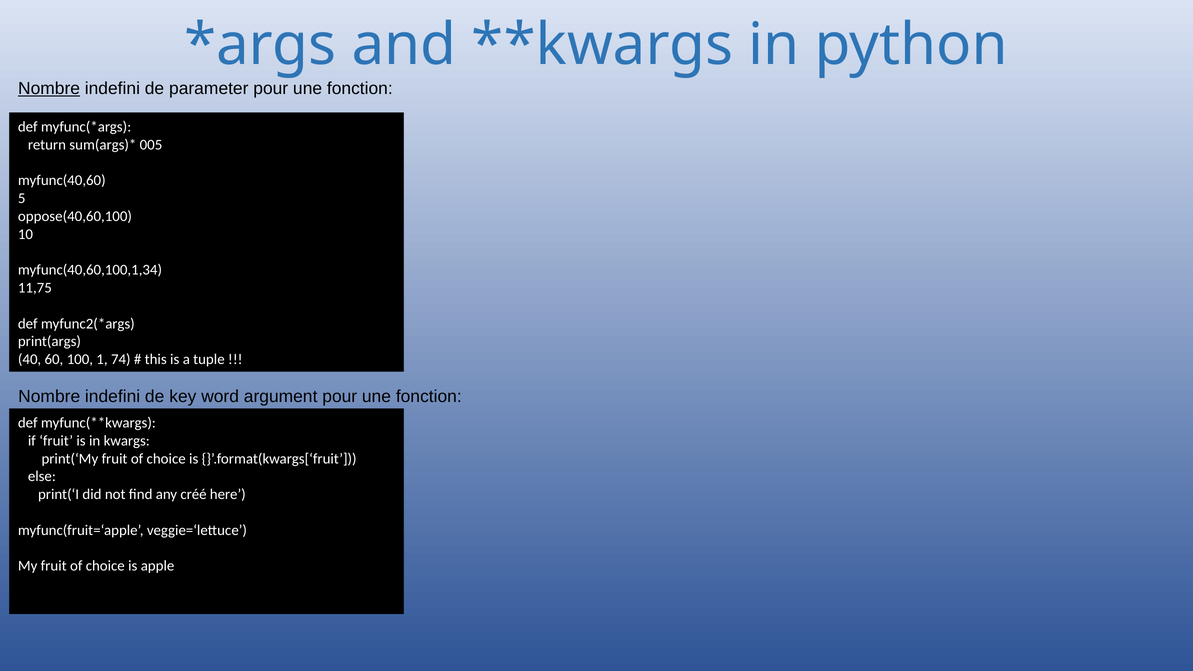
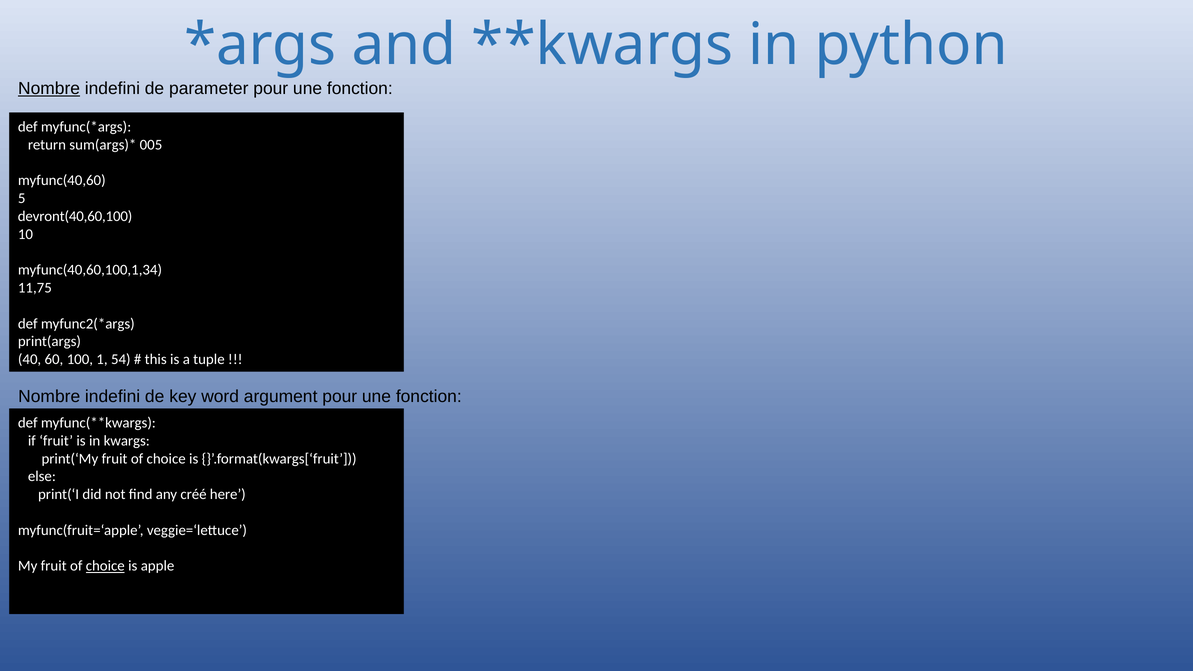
oppose(40,60,100: oppose(40,60,100 -> devront(40,60,100
74: 74 -> 54
choice at (105, 566) underline: none -> present
